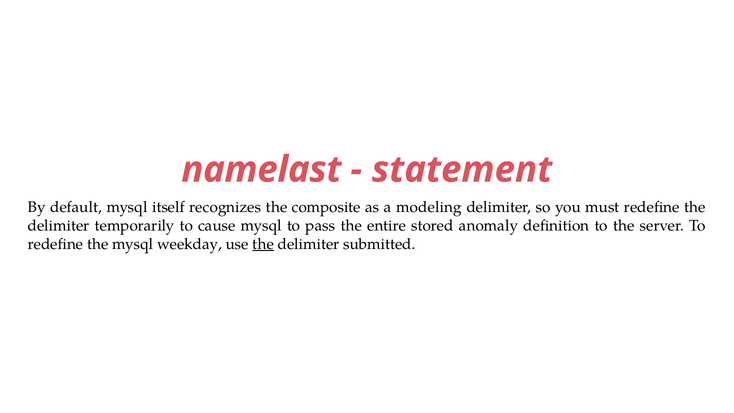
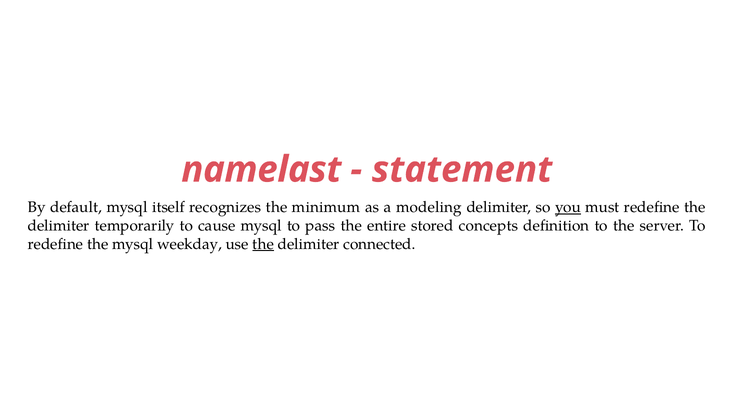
composite: composite -> minimum
you underline: none -> present
anomaly: anomaly -> concepts
submitted: submitted -> connected
